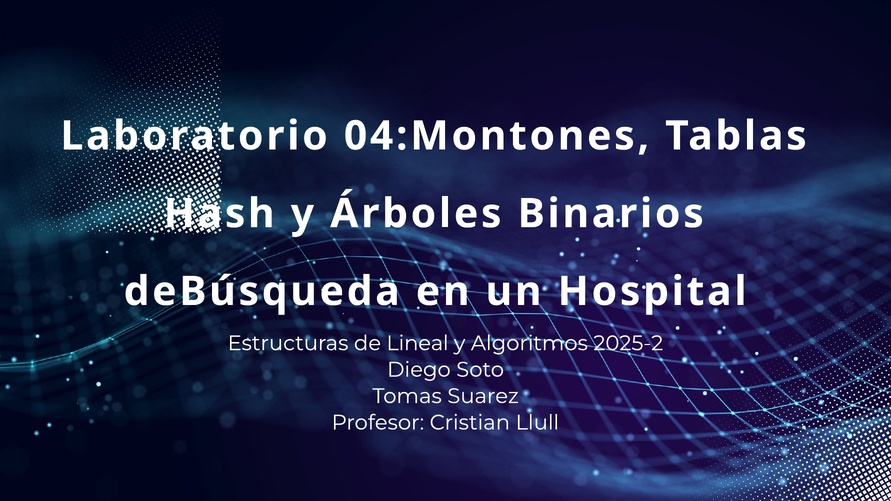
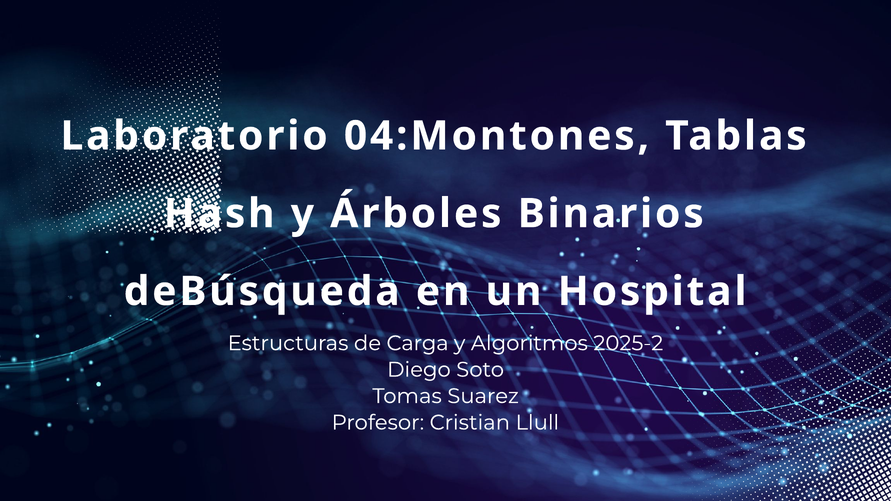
Lineal: Lineal -> Carga
